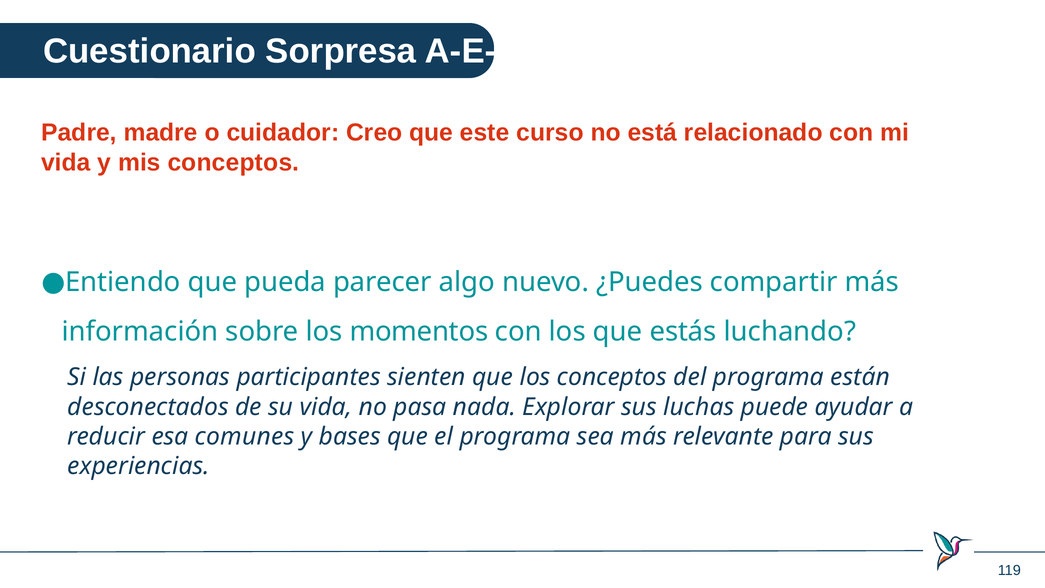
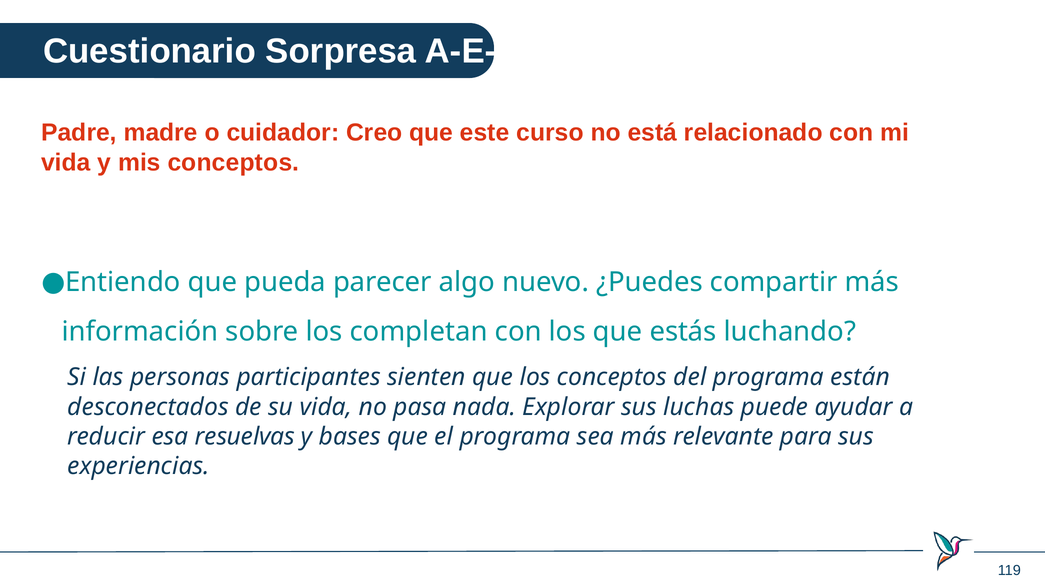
momentos: momentos -> completan
comunes: comunes -> resuelvas
